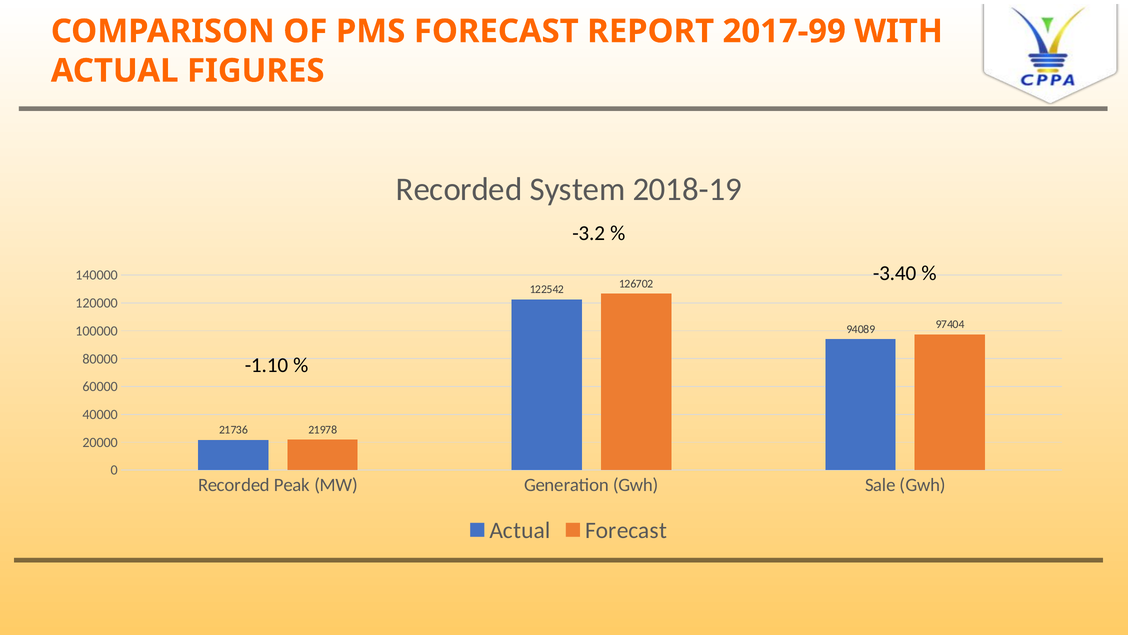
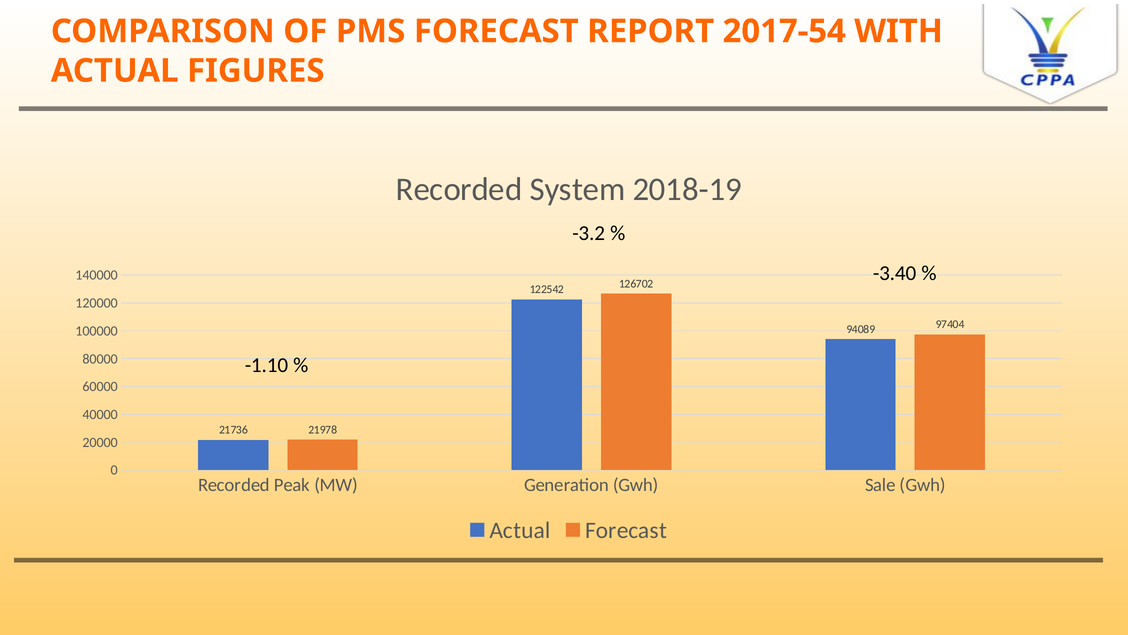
2017-99: 2017-99 -> 2017-54
